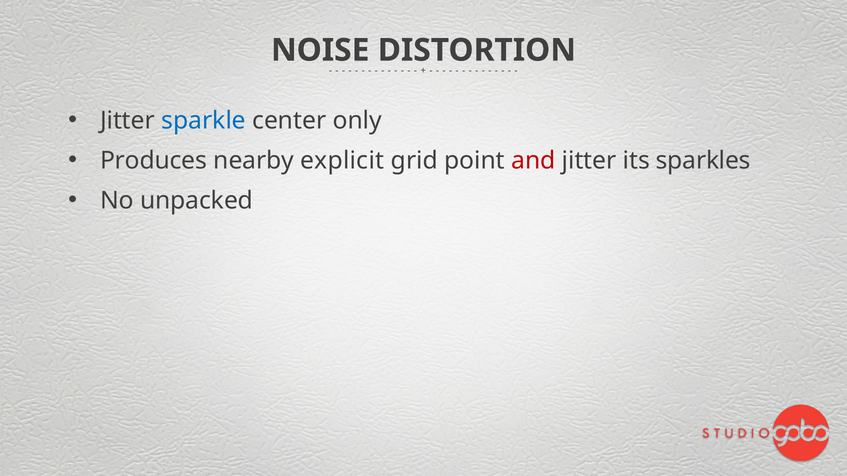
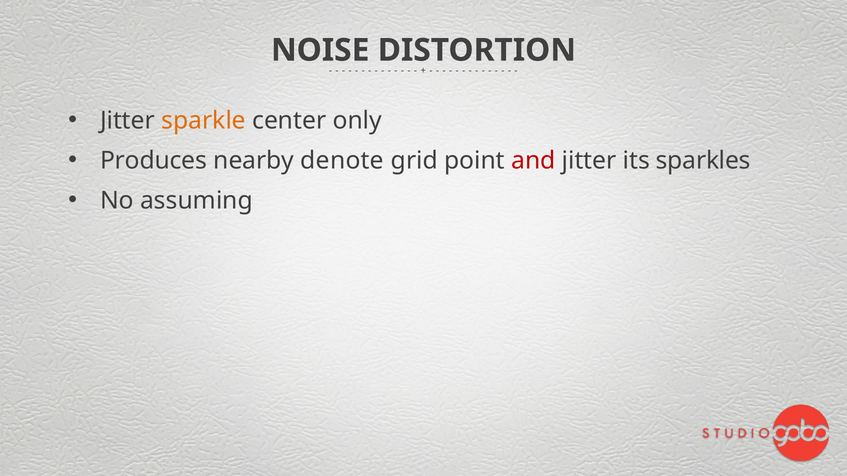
sparkle colour: blue -> orange
explicit: explicit -> denote
unpacked: unpacked -> assuming
